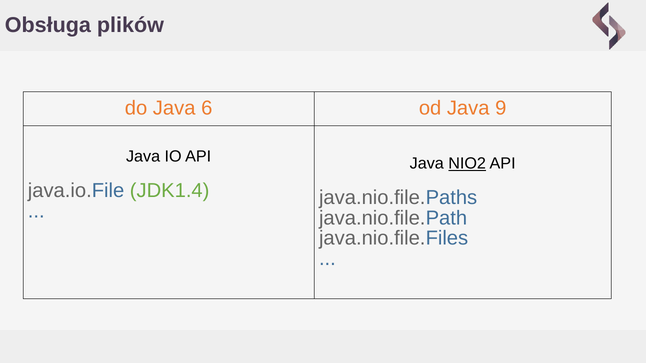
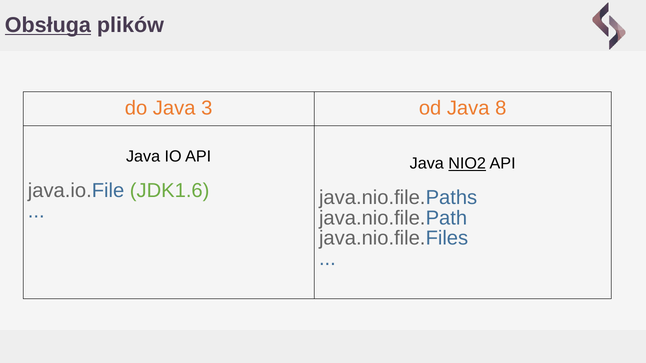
Obsługa underline: none -> present
6: 6 -> 3
9: 9 -> 8
JDK1.4: JDK1.4 -> JDK1.6
